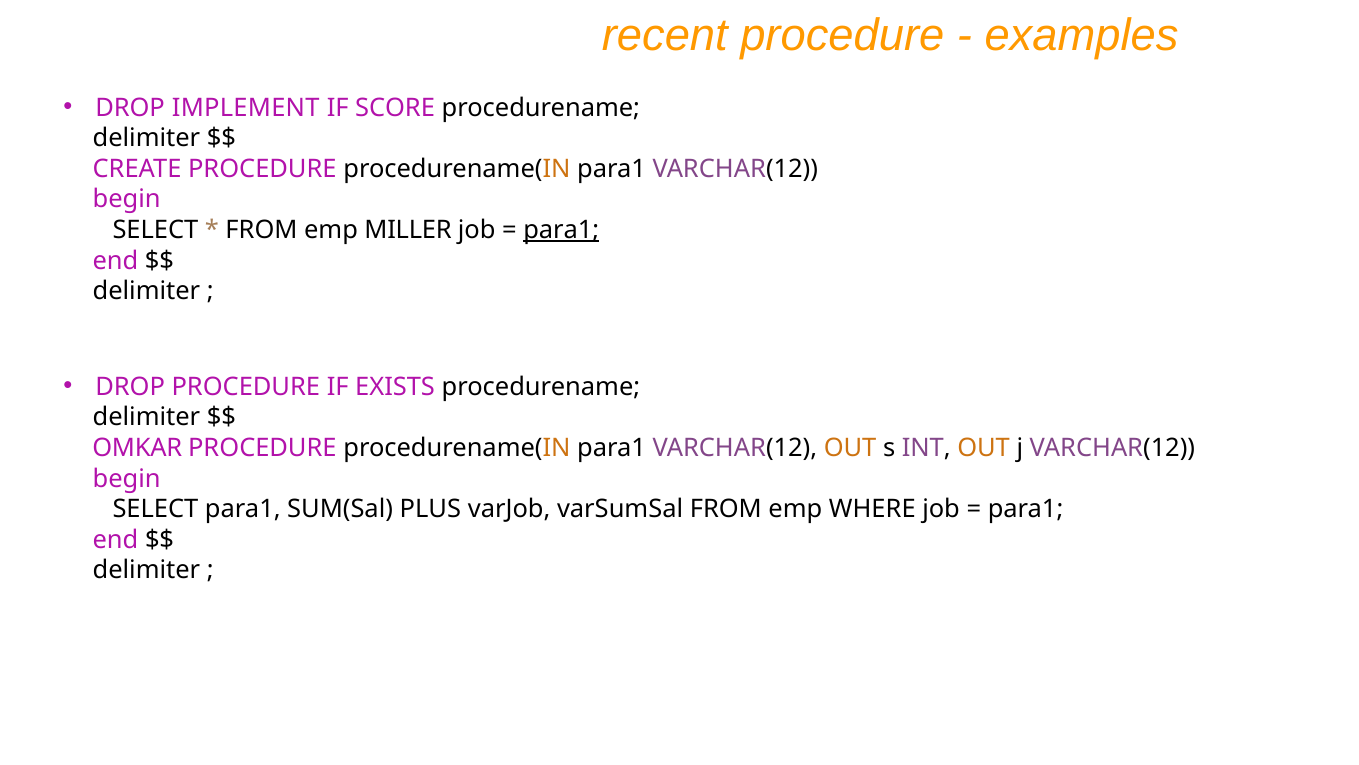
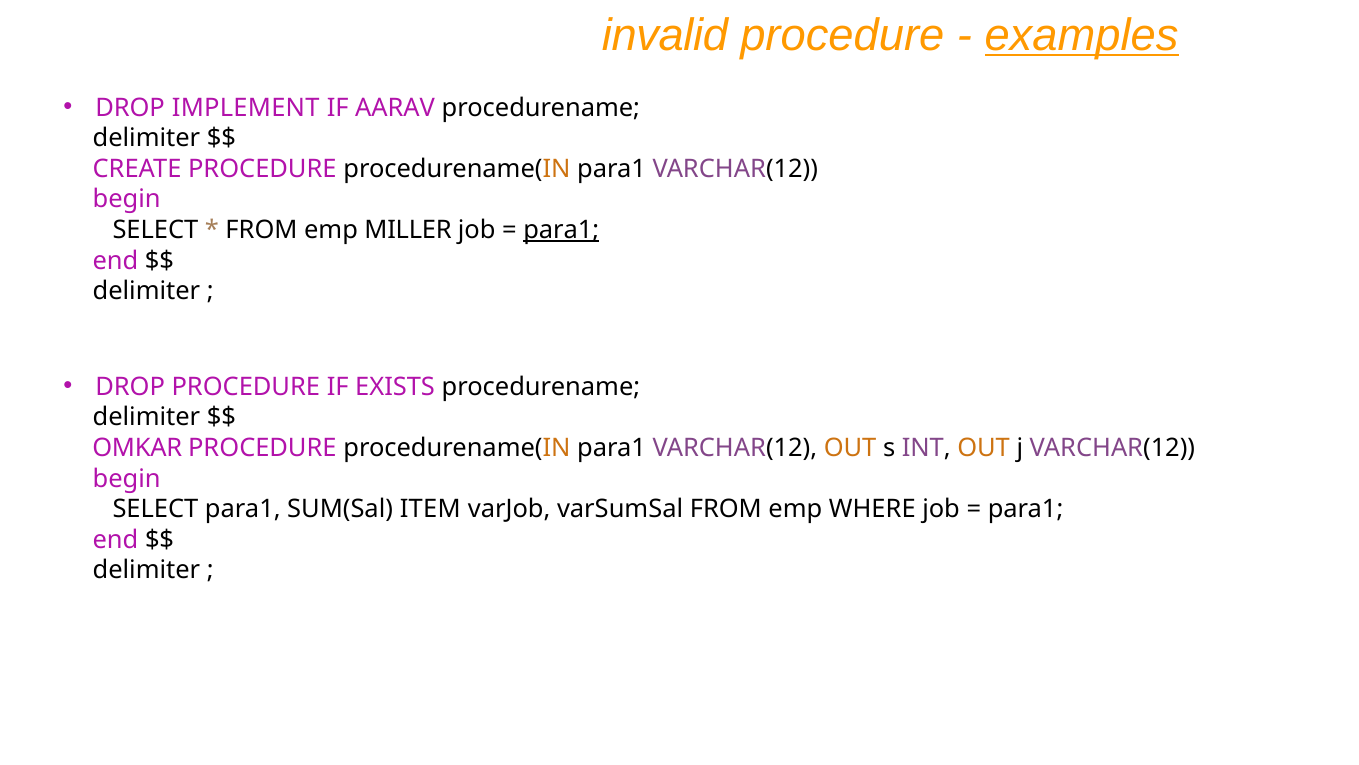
recent: recent -> invalid
examples underline: none -> present
SCORE: SCORE -> AARAV
PLUS: PLUS -> ITEM
